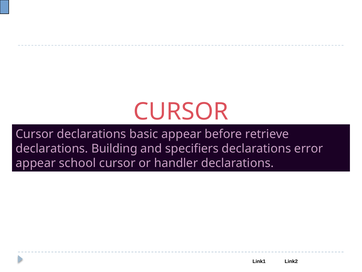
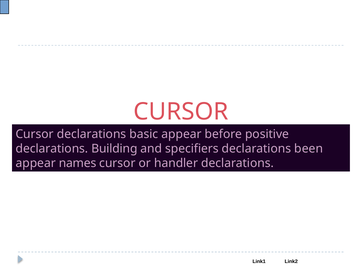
retrieve: retrieve -> positive
error: error -> been
school: school -> names
